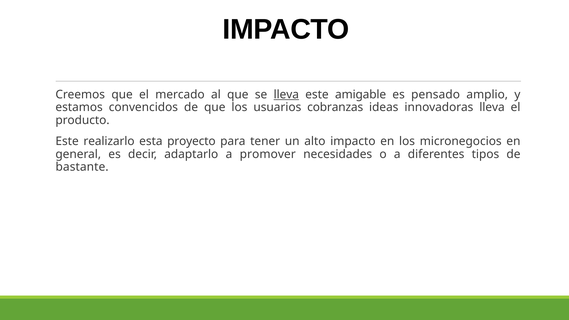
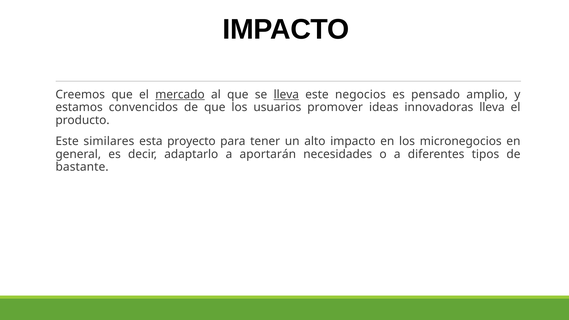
mercado underline: none -> present
amigable: amigable -> negocios
cobranzas: cobranzas -> promover
realizarlo: realizarlo -> similares
promover: promover -> aportarán
